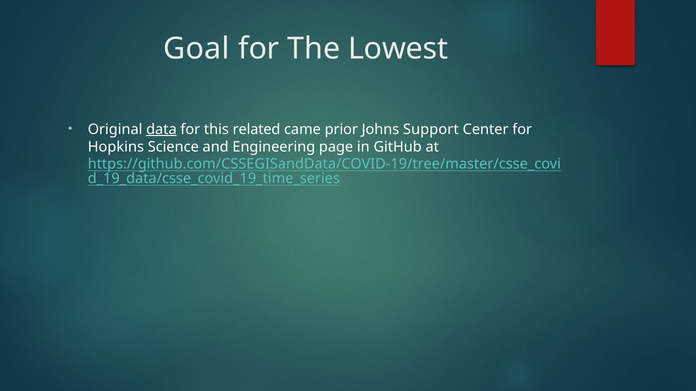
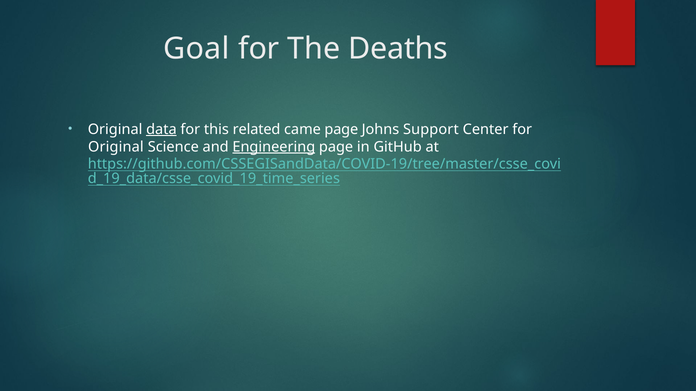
Lowest: Lowest -> Deaths
came prior: prior -> page
Hopkins at (116, 147): Hopkins -> Original
Engineering underline: none -> present
